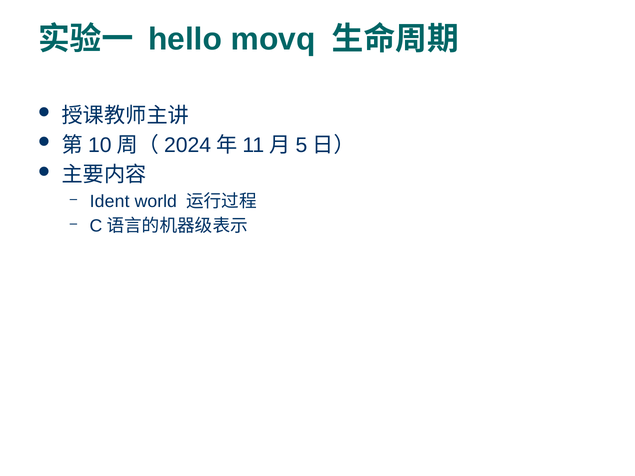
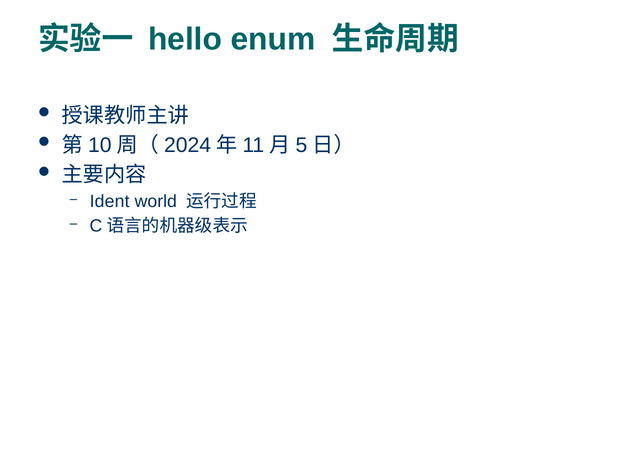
movq: movq -> enum
